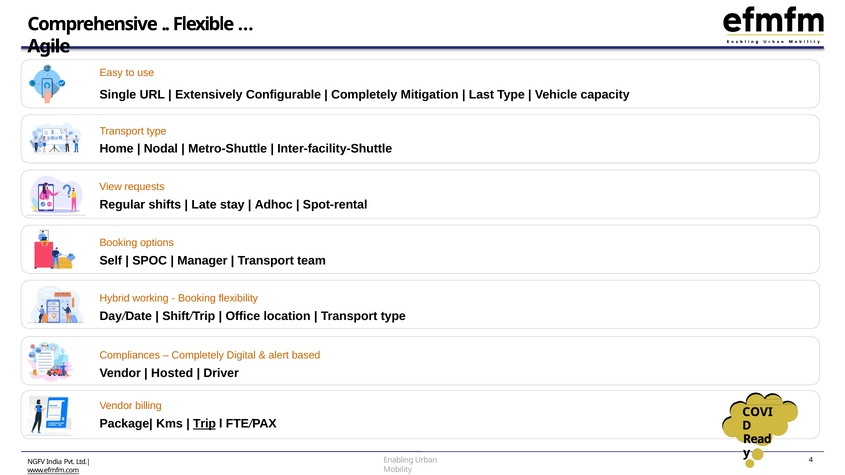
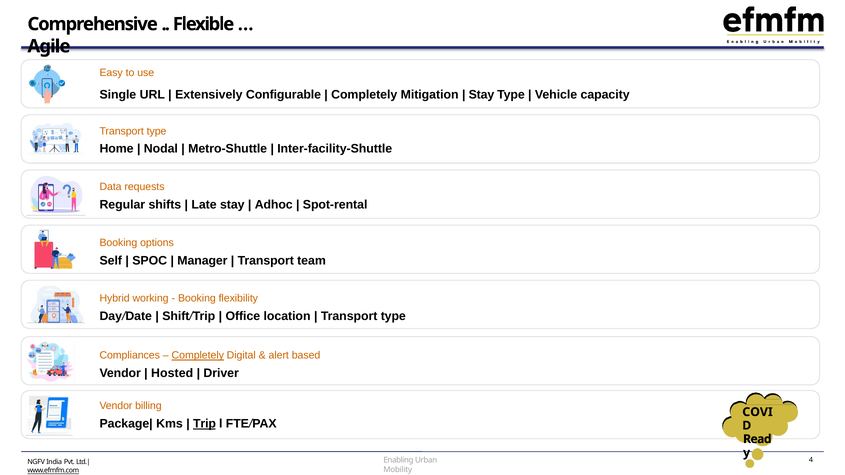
Last at (481, 95): Last -> Stay
View: View -> Data
Completely at (198, 356) underline: none -> present
